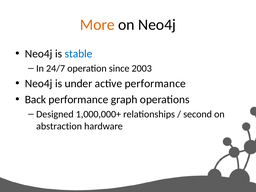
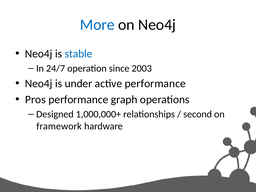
More colour: orange -> blue
Back: Back -> Pros
abstraction: abstraction -> framework
